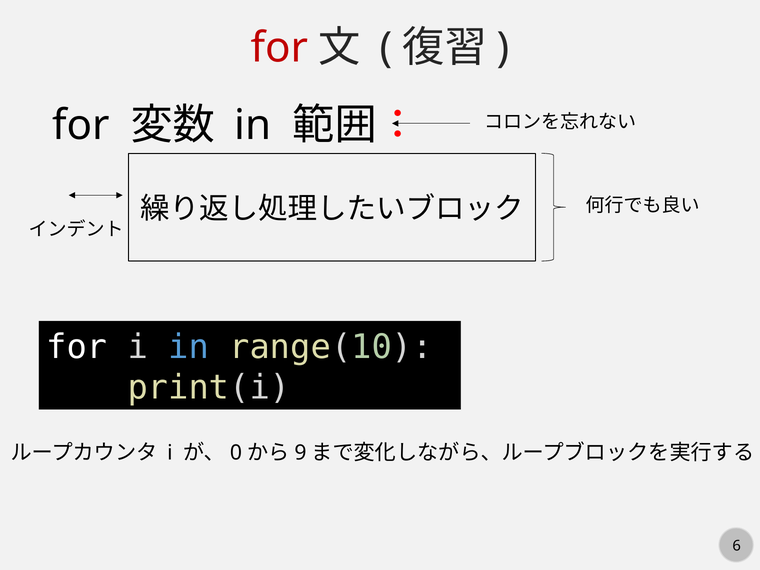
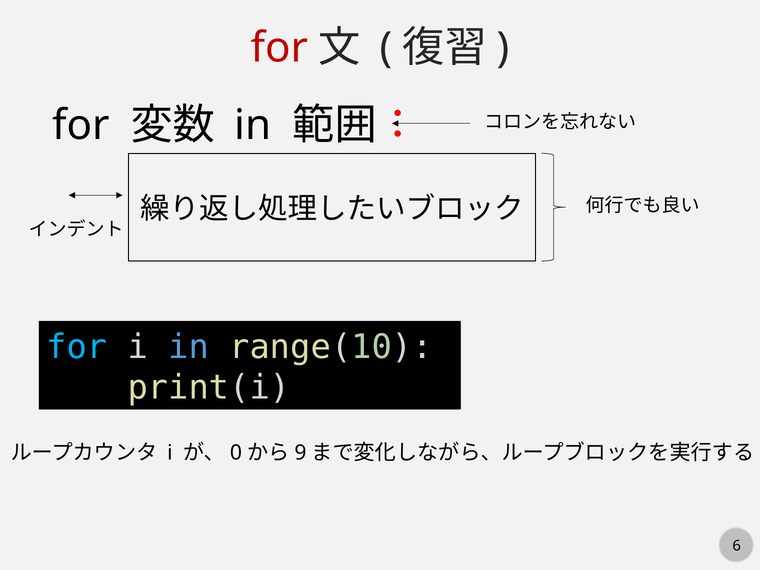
for at (77, 347) colour: white -> light blue
